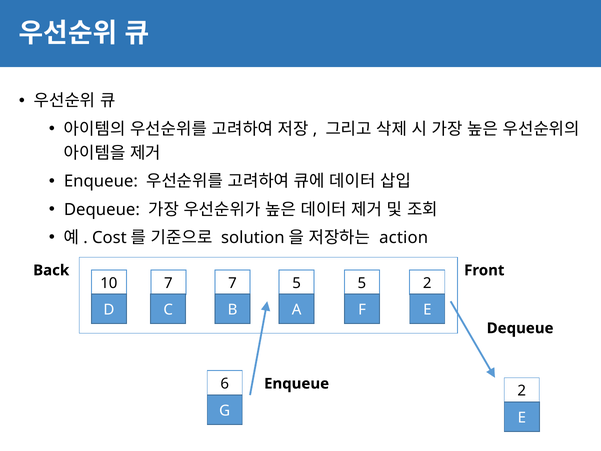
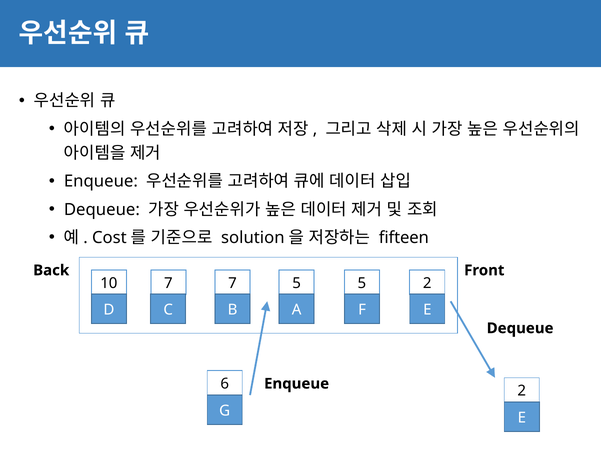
action: action -> fifteen
